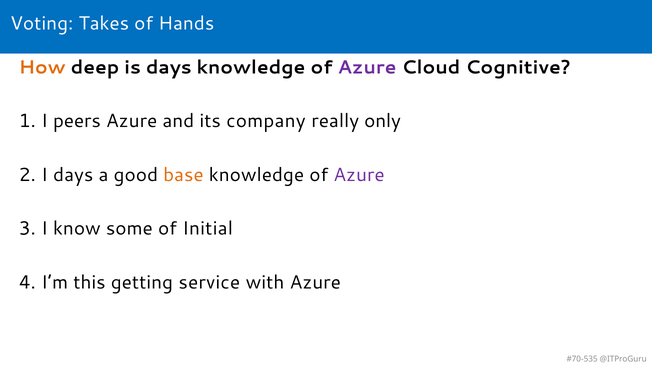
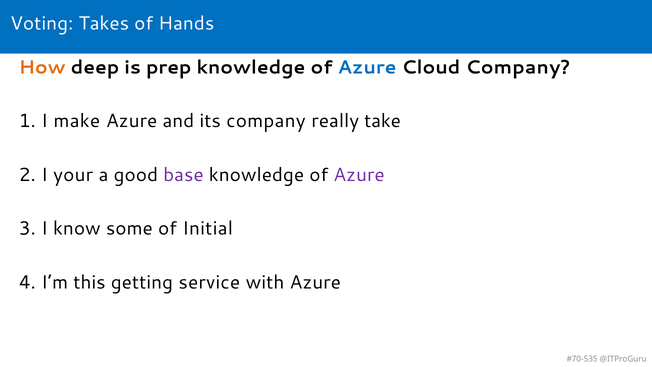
is days: days -> prep
Azure at (367, 67) colour: purple -> blue
Cloud Cognitive: Cognitive -> Company
peers: peers -> make
only: only -> take
I days: days -> your
base colour: orange -> purple
